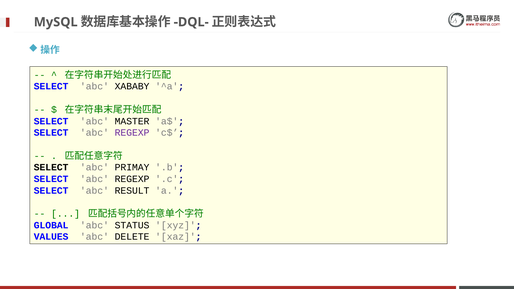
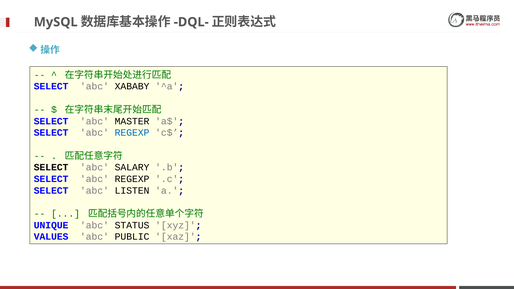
REGEXP at (132, 133) colour: purple -> blue
PRIMAY: PRIMAY -> SALARY
RESULT: RESULT -> LISTEN
GLOBAL: GLOBAL -> UNIQUE
DELETE: DELETE -> PUBLIC
